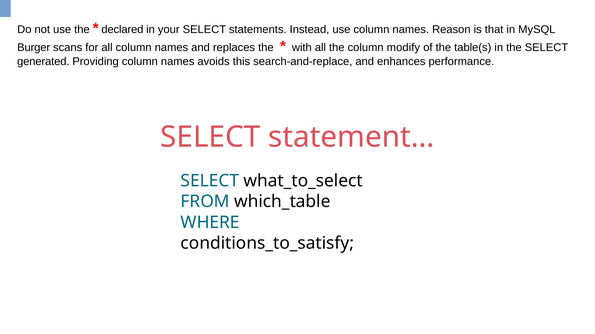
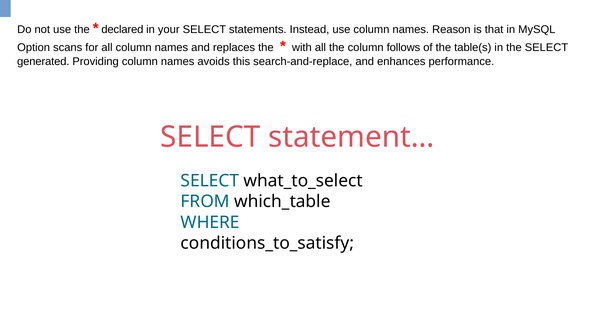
Burger: Burger -> Option
modify: modify -> follows
